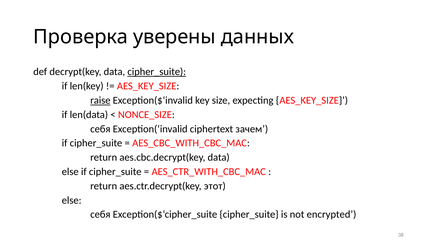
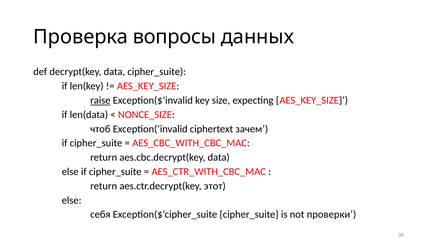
уверены: уверены -> вопросы
cipher_suite at (157, 72) underline: present -> none
себя at (100, 129): себя -> чтоб
encrypted: encrypted -> проверки
